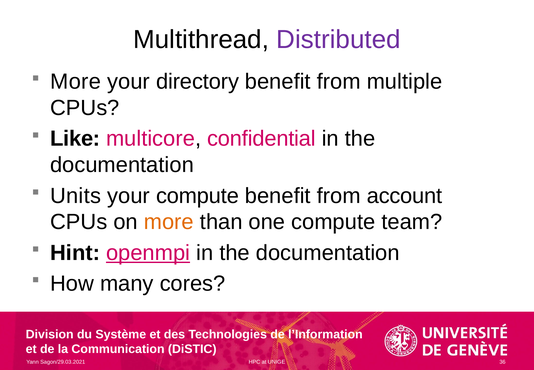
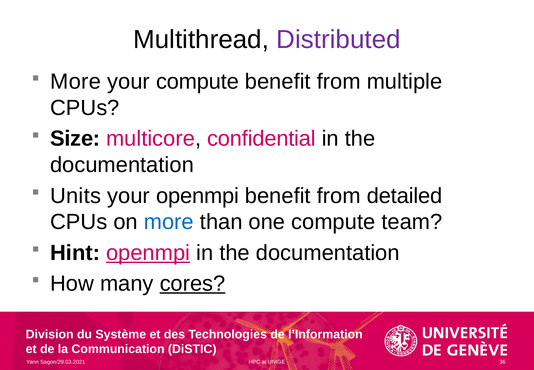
your directory: directory -> compute
Like: Like -> Size
your compute: compute -> openmpi
account: account -> detailed
more at (169, 222) colour: orange -> blue
cores underline: none -> present
